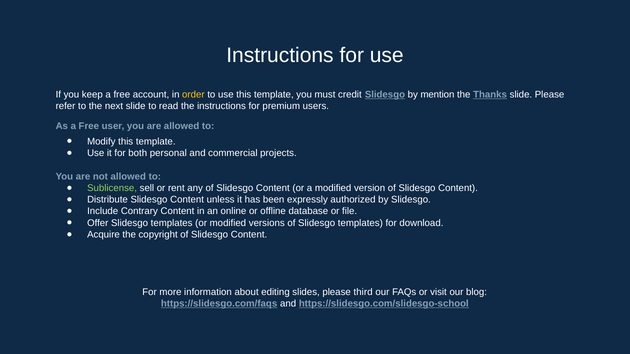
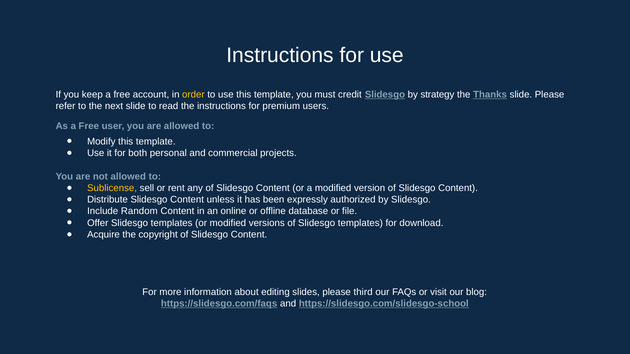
mention: mention -> strategy
Sublicense colour: light green -> yellow
Contrary: Contrary -> Random
